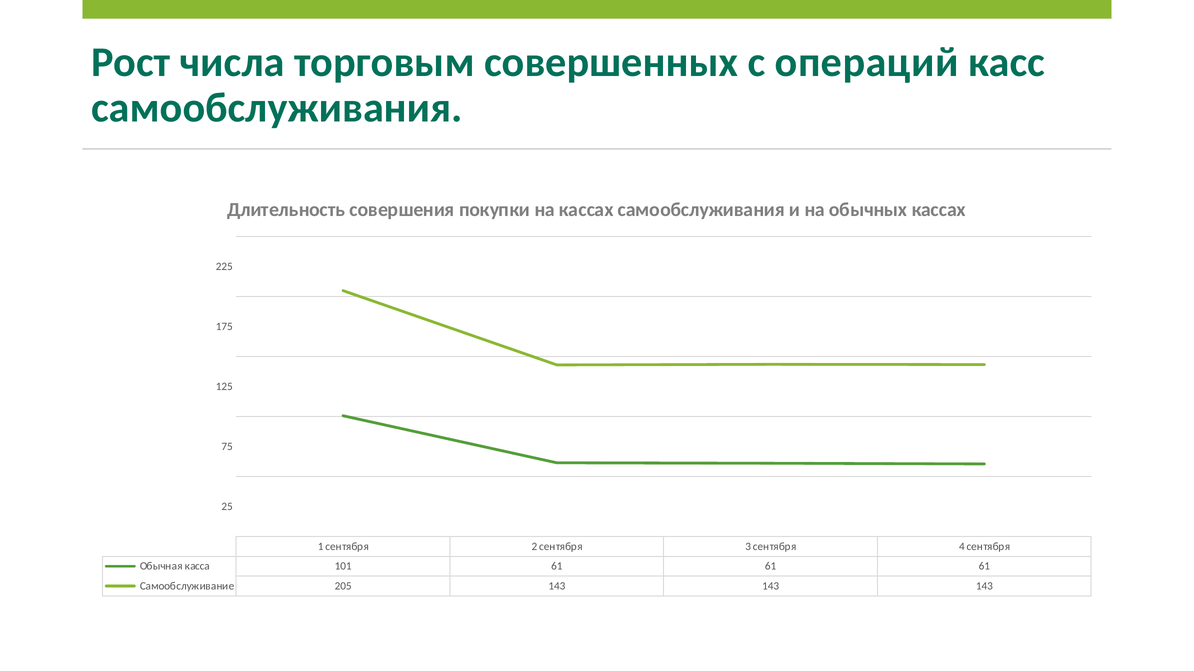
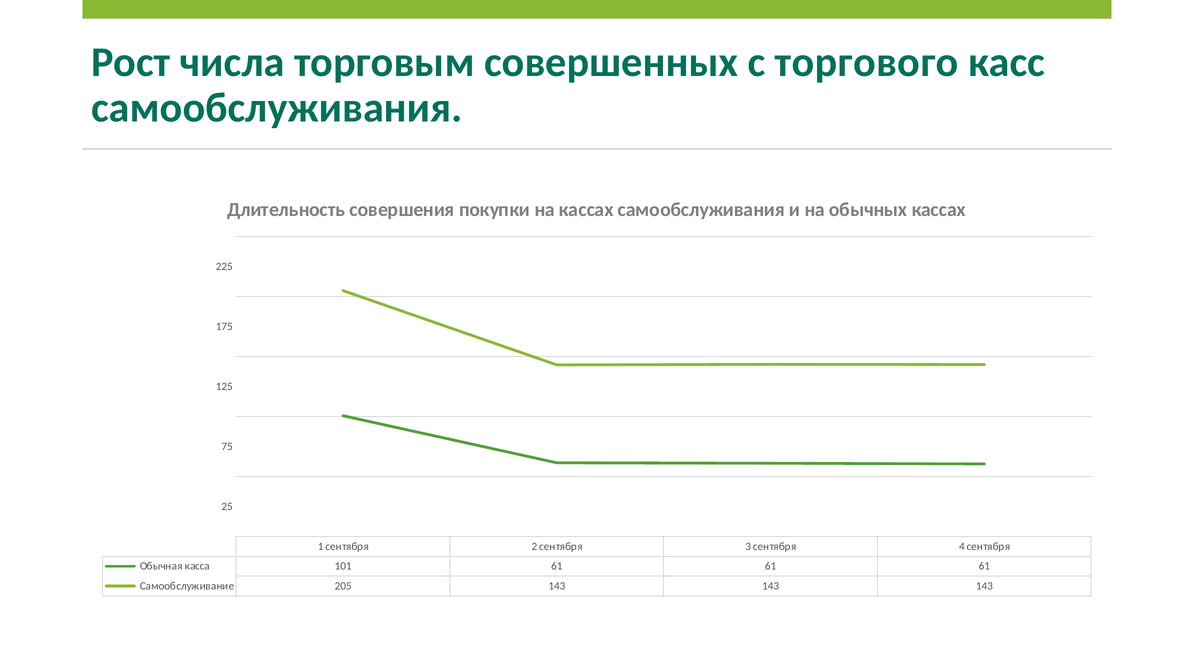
операций: операций -> торгового
